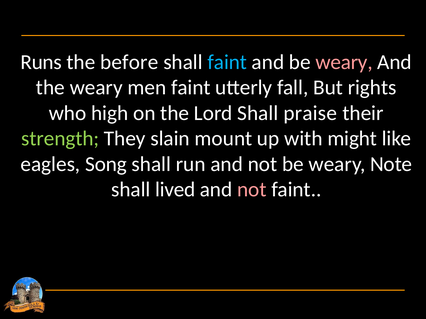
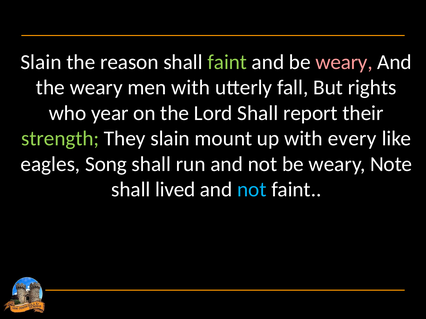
Runs at (41, 62): Runs -> Slain
before: before -> reason
faint at (227, 62) colour: light blue -> light green
men faint: faint -> with
high: high -> year
praise: praise -> report
might: might -> every
not at (252, 190) colour: pink -> light blue
